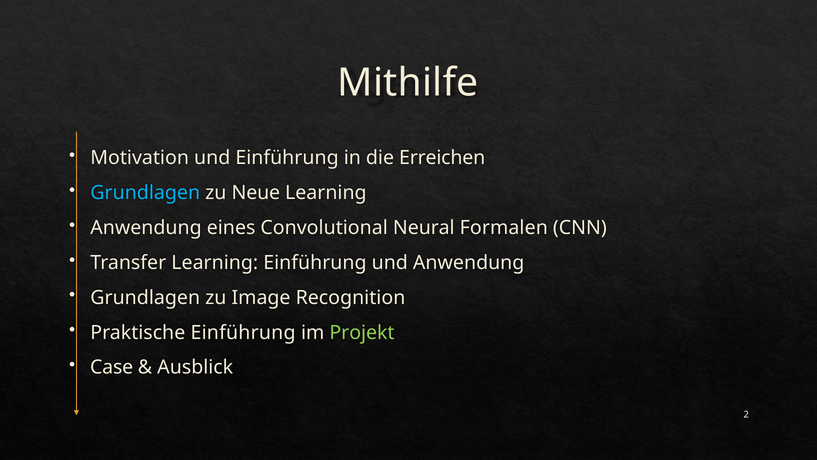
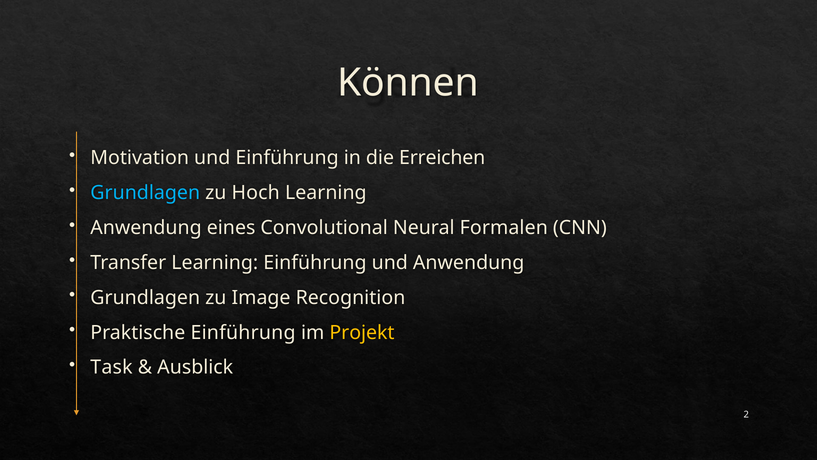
Mithilfe: Mithilfe -> Können
Neue: Neue -> Hoch
Projekt colour: light green -> yellow
Case: Case -> Task
